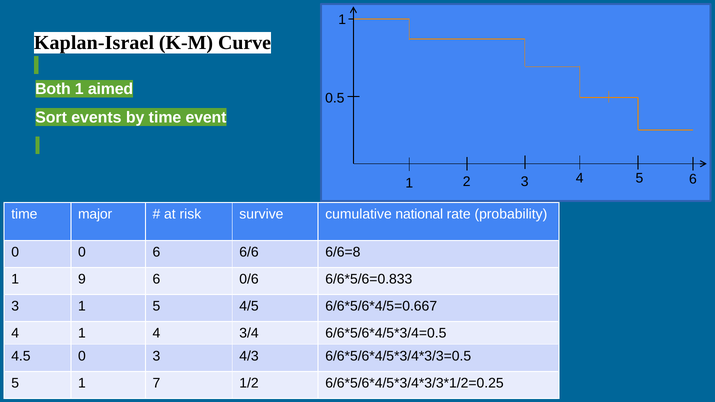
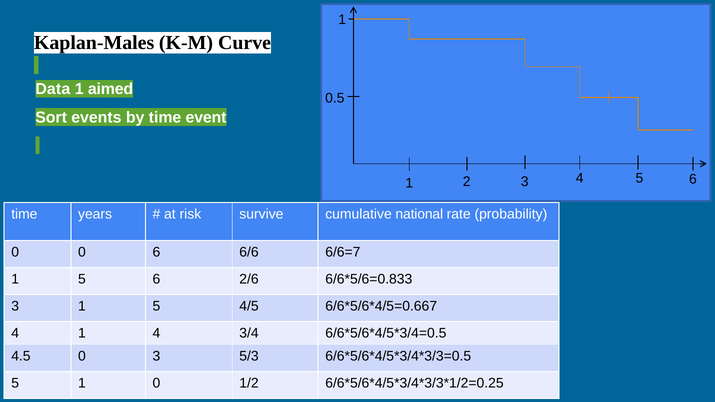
Kaplan-Israel: Kaplan-Israel -> Kaplan-Males
Both: Both -> Data
major: major -> years
6/6=8: 6/6=8 -> 6/6=7
9 at (82, 279): 9 -> 5
0/6: 0/6 -> 2/6
4/3: 4/3 -> 5/3
1 7: 7 -> 0
